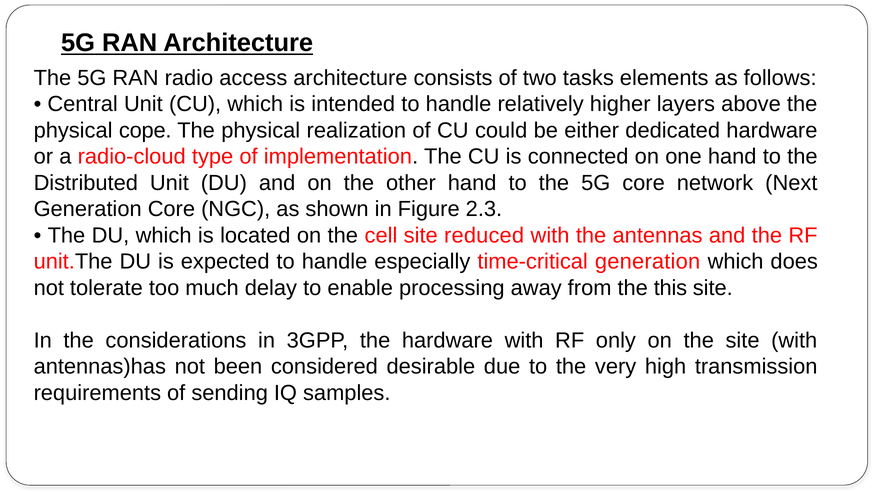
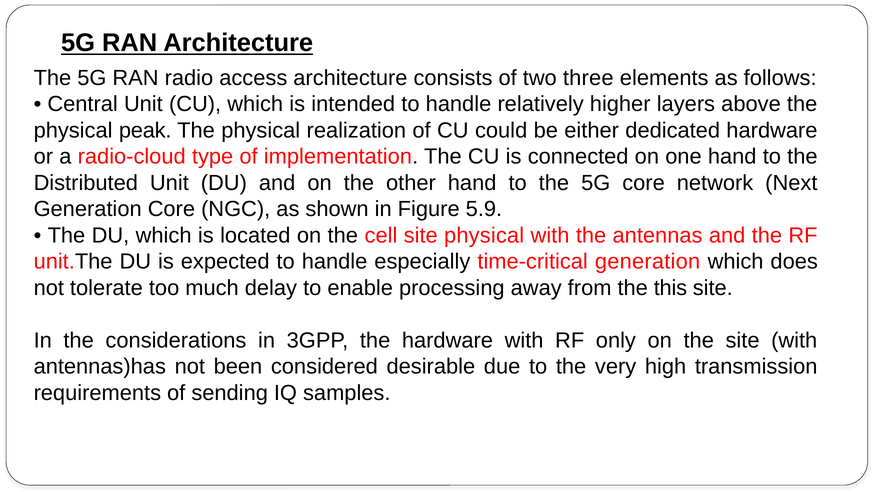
tasks: tasks -> three
cope: cope -> peak
2.3: 2.3 -> 5.9
site reduced: reduced -> physical
